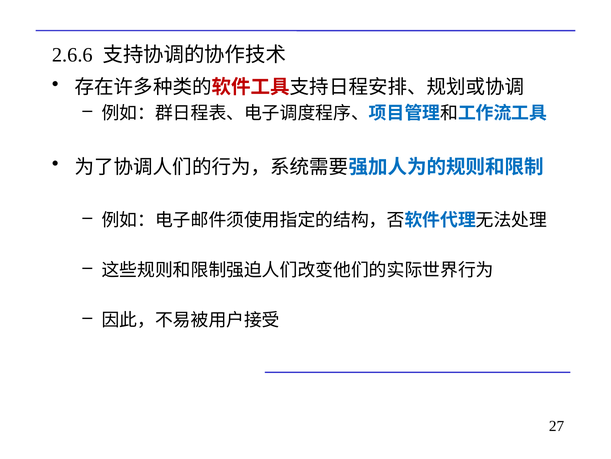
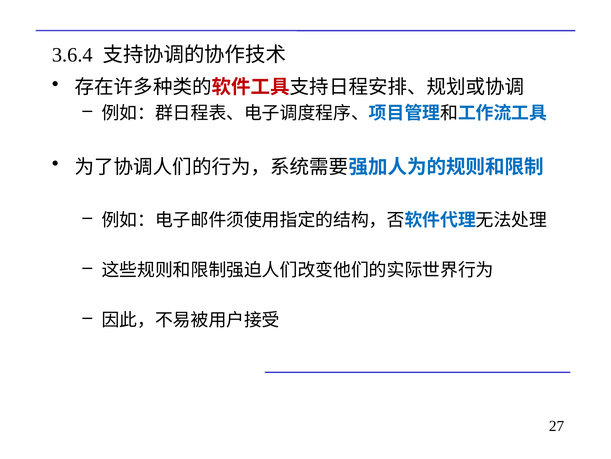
2.6.6: 2.6.6 -> 3.6.4
